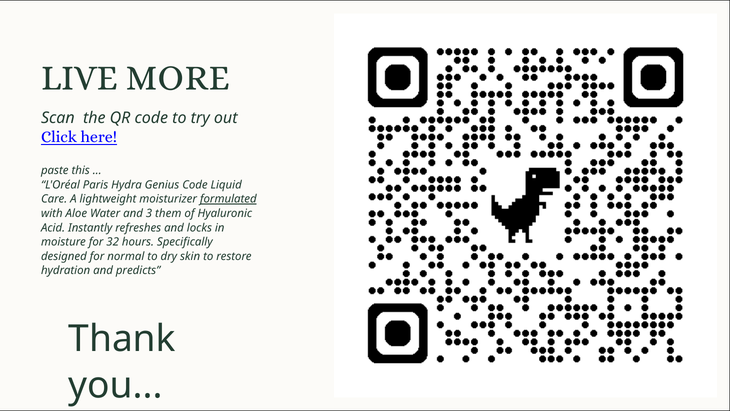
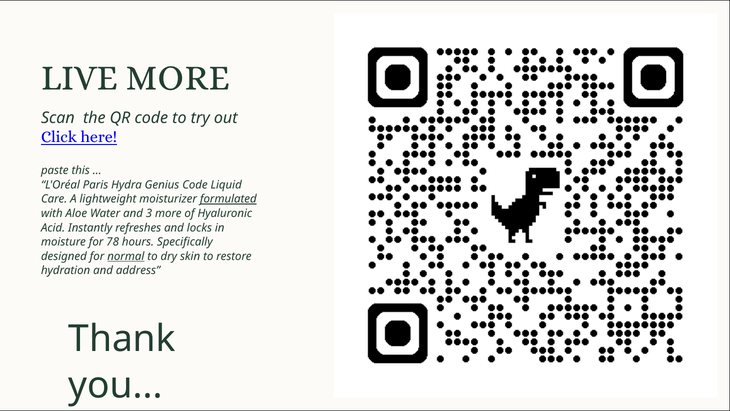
3 them: them -> more
32: 32 -> 78
normal underline: none -> present
predicts: predicts -> address
